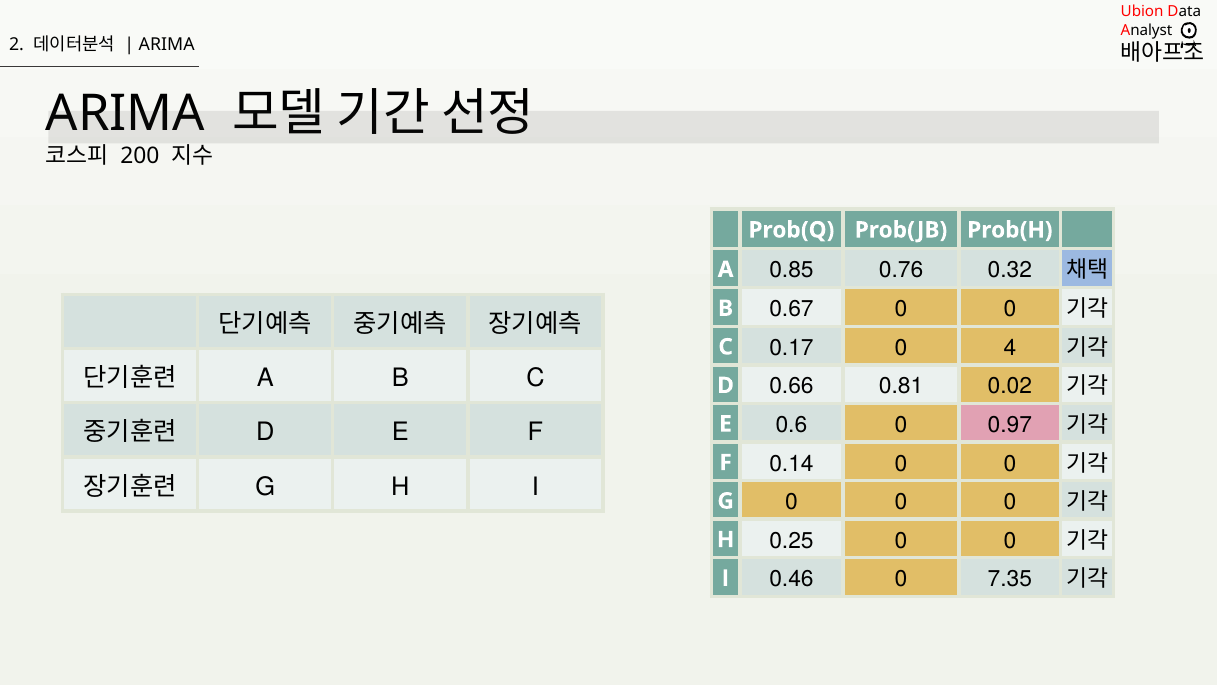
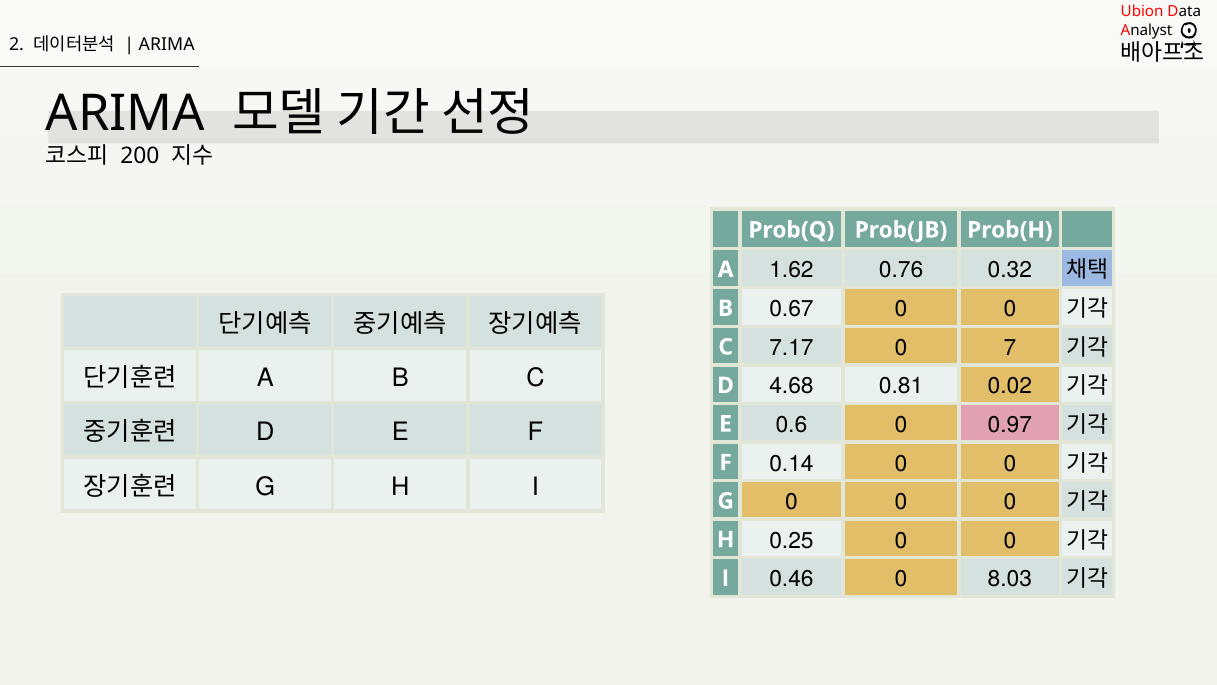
0.85: 0.85 -> 1.62
0.17: 0.17 -> 7.17
4: 4 -> 7
0.66: 0.66 -> 4.68
7.35: 7.35 -> 8.03
